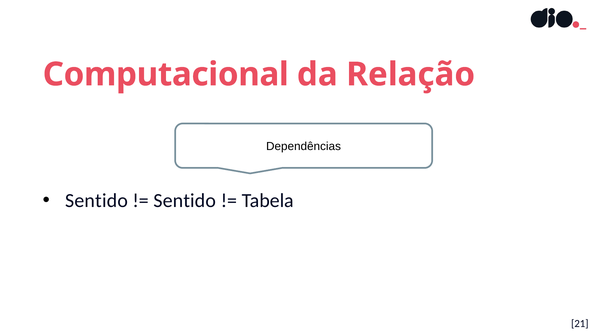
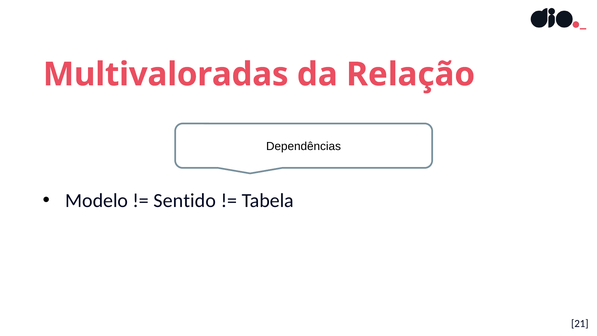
Computacional: Computacional -> Multivaloradas
Sentido at (97, 201): Sentido -> Modelo
